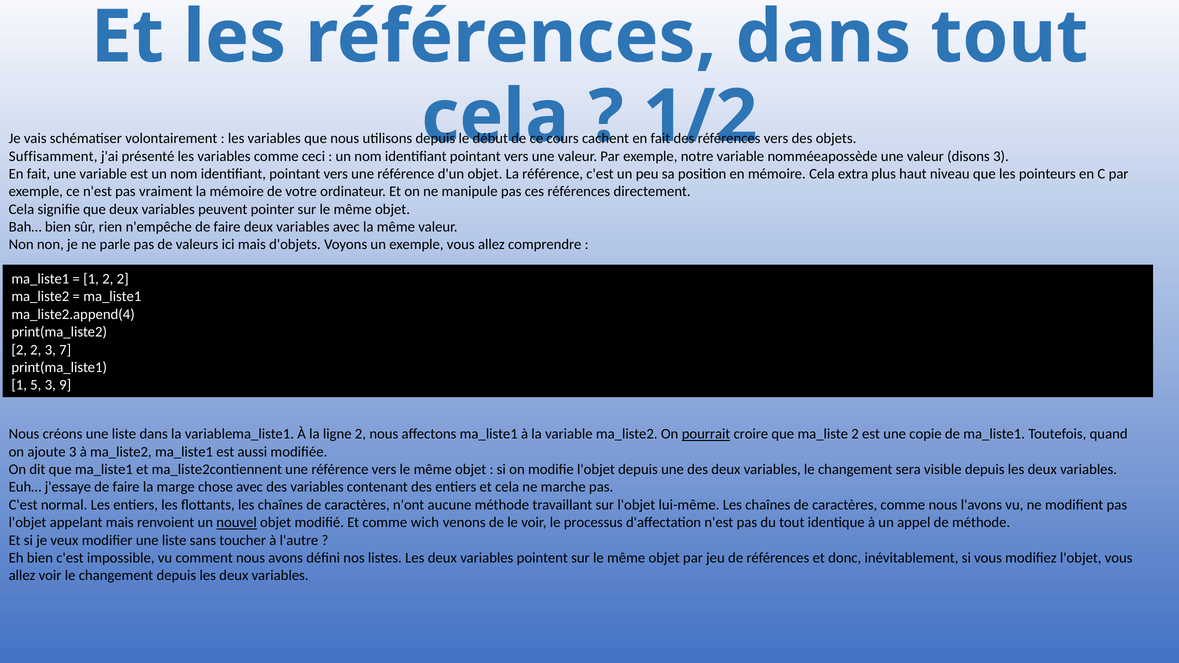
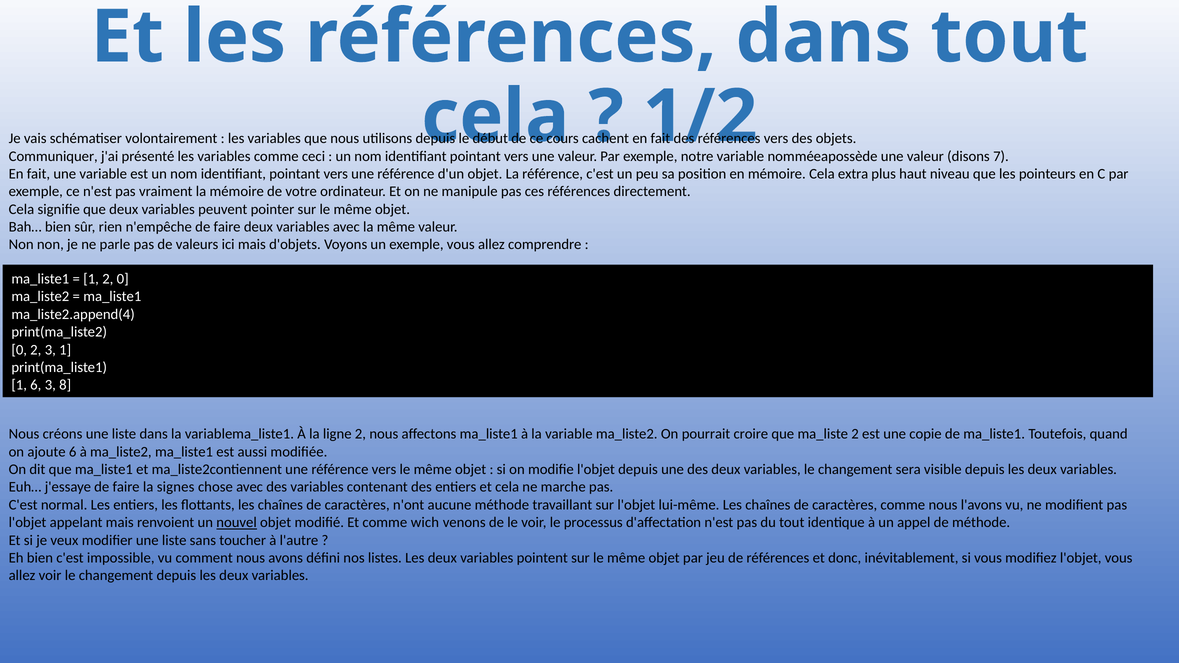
Suffisamment: Suffisamment -> Communiquer
disons 3: 3 -> 7
1 2 2: 2 -> 0
2 at (19, 350): 2 -> 0
3 7: 7 -> 1
1 5: 5 -> 6
9: 9 -> 8
pourrait underline: present -> none
ajoute 3: 3 -> 6
marge: marge -> signes
